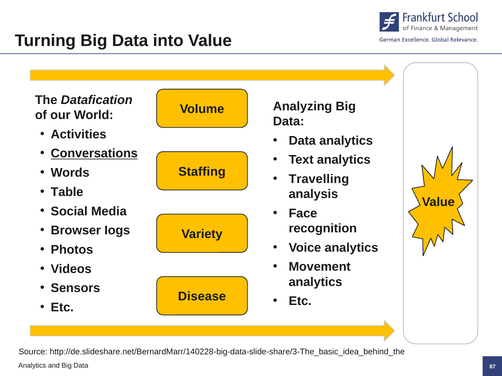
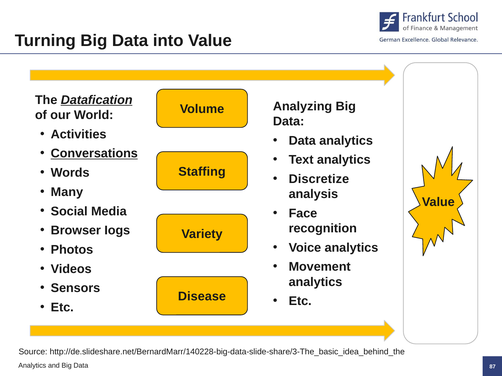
Datafication underline: none -> present
Travelling: Travelling -> Discretize
Table: Table -> Many
